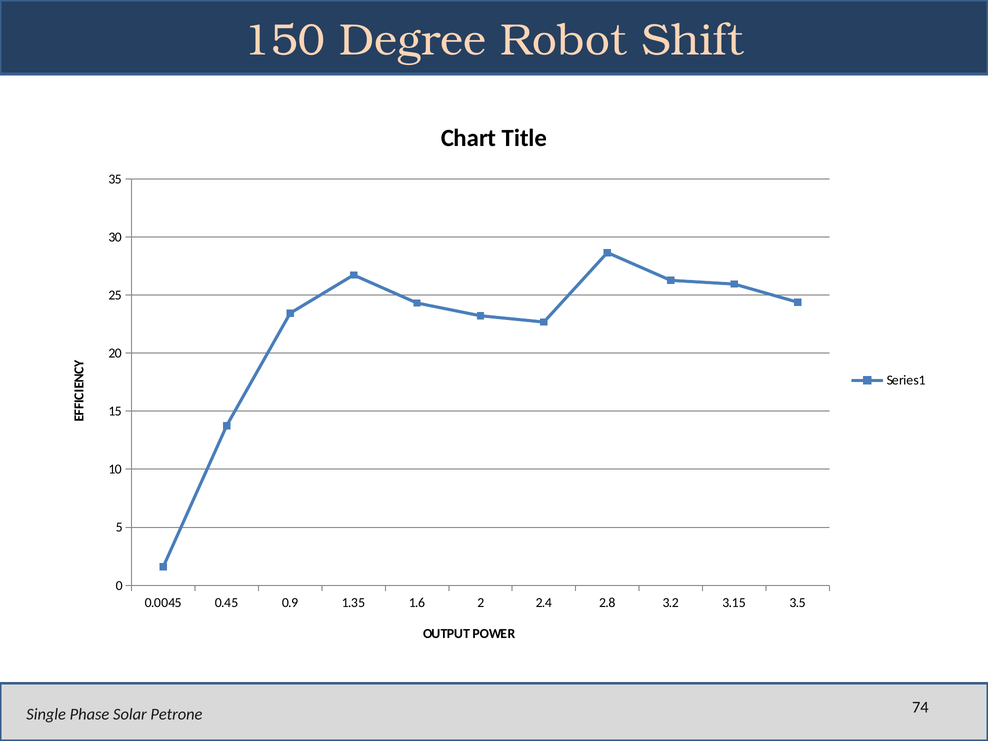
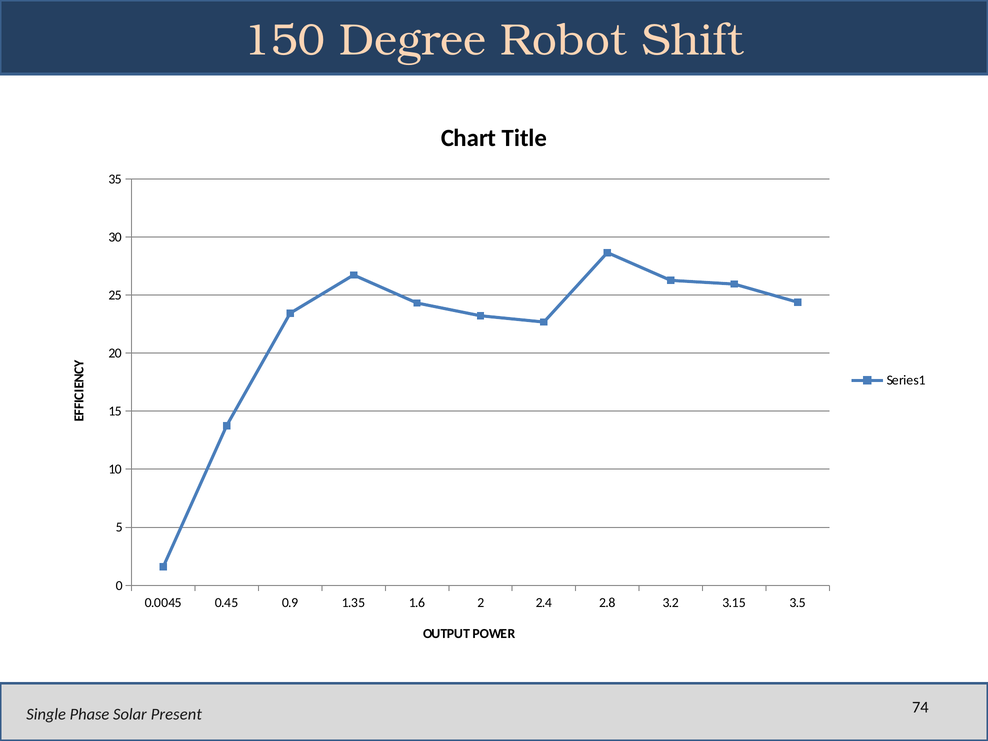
Petrone: Petrone -> Present
